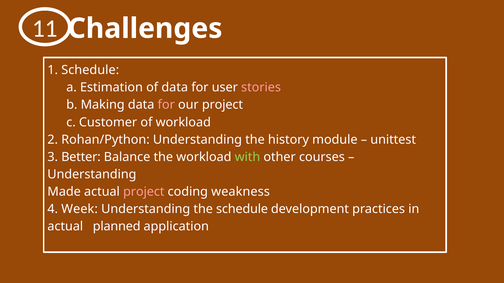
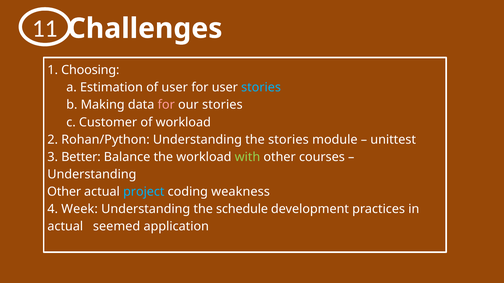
1 Schedule: Schedule -> Choosing
of data: data -> user
stories at (261, 88) colour: pink -> light blue
our project: project -> stories
the history: history -> stories
Made at (64, 192): Made -> Other
project at (144, 192) colour: pink -> light blue
planned: planned -> seemed
